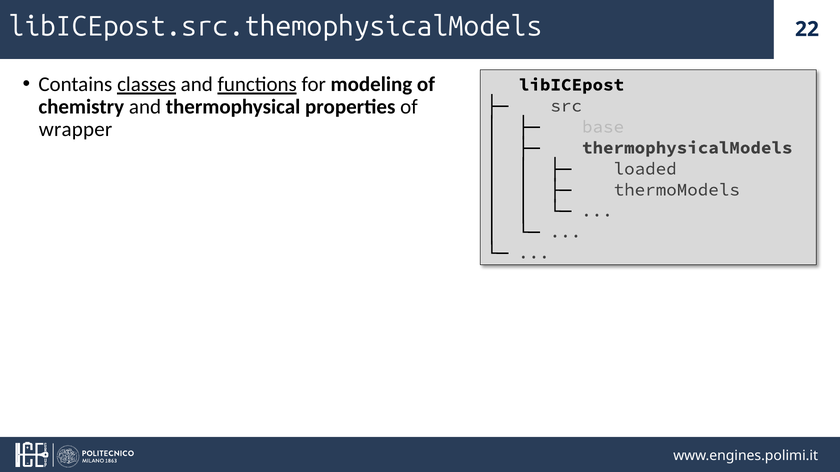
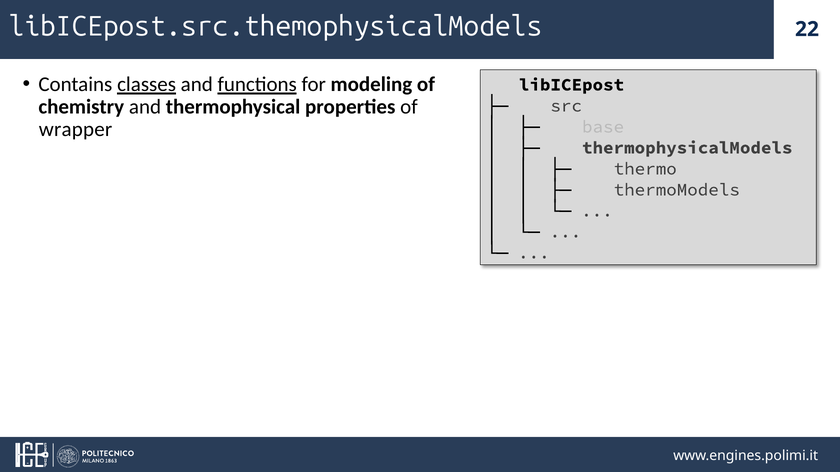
loaded: loaded -> thermo
